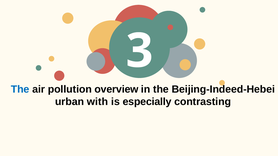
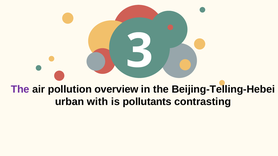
The at (20, 89) colour: blue -> purple
Beijing-Indeed-Hebei: Beijing-Indeed-Hebei -> Beijing-Telling-Hebei
especially: especially -> pollutants
